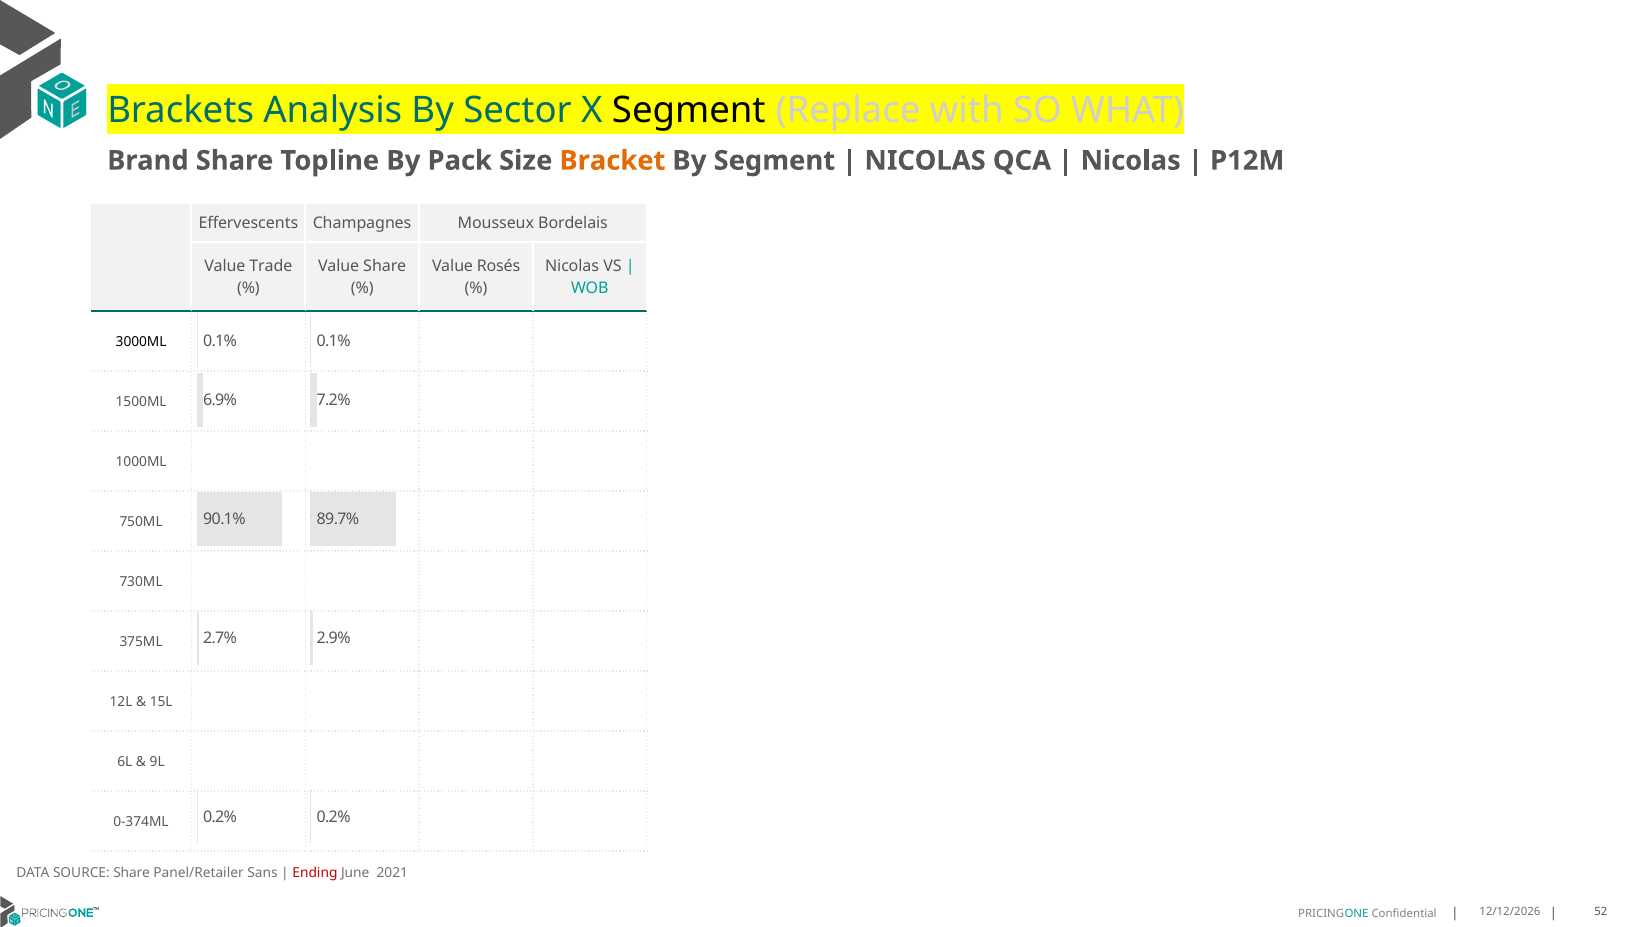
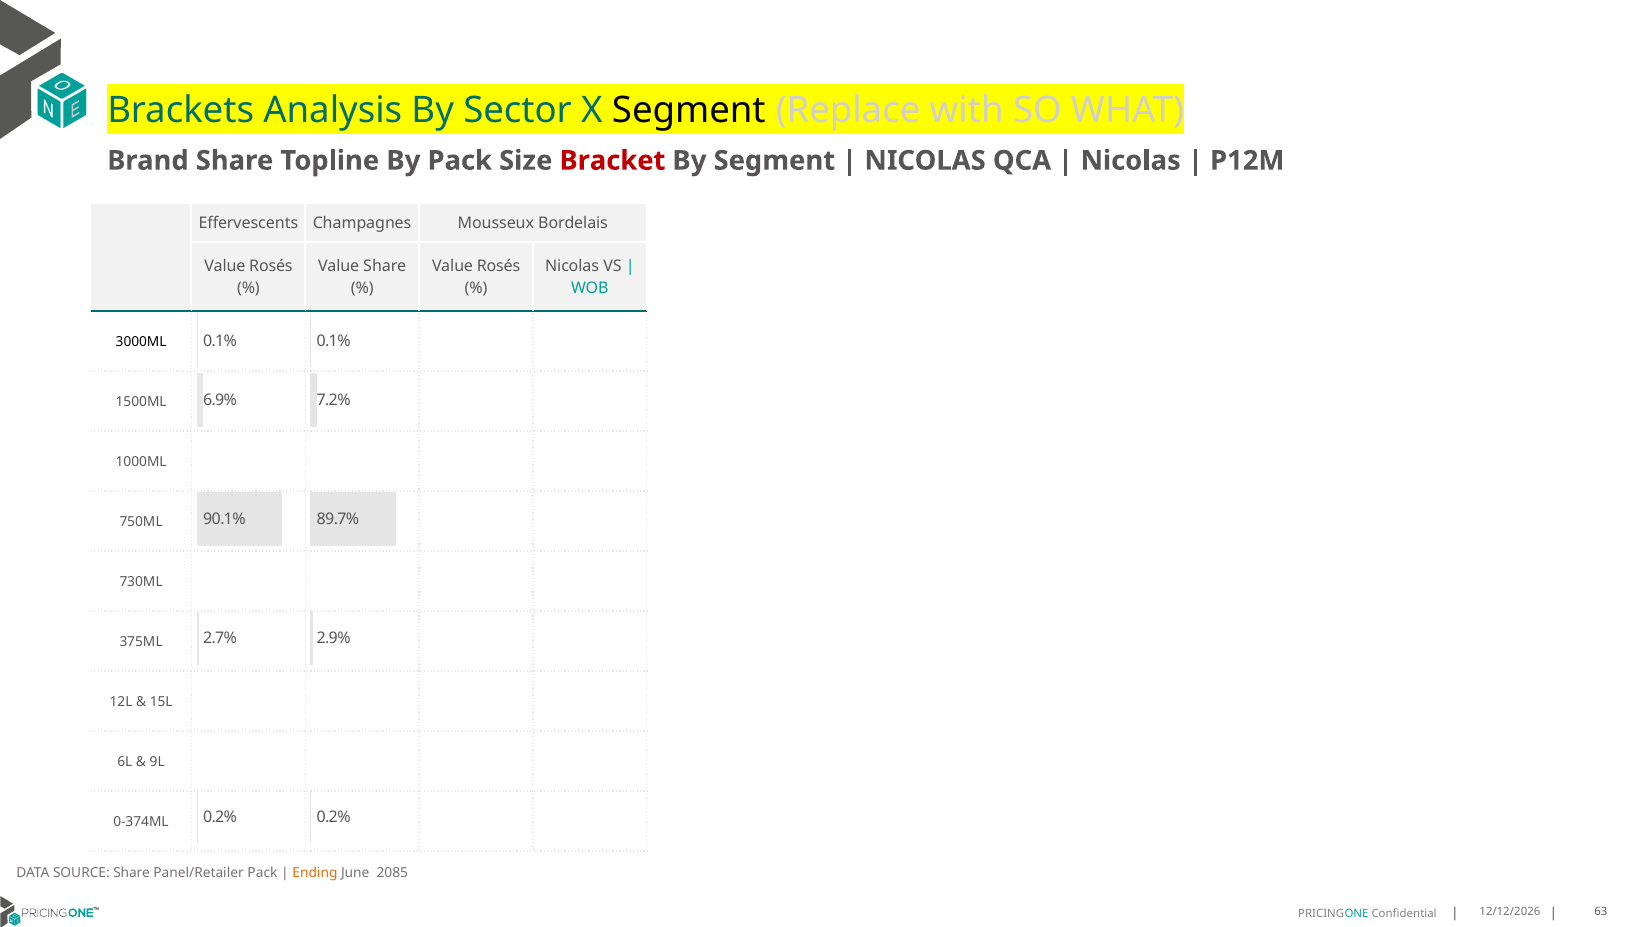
Bracket colour: orange -> red
Trade at (271, 266): Trade -> Rosés
Panel/Retailer Sans: Sans -> Pack
Ending colour: red -> orange
2021: 2021 -> 2085
52: 52 -> 63
